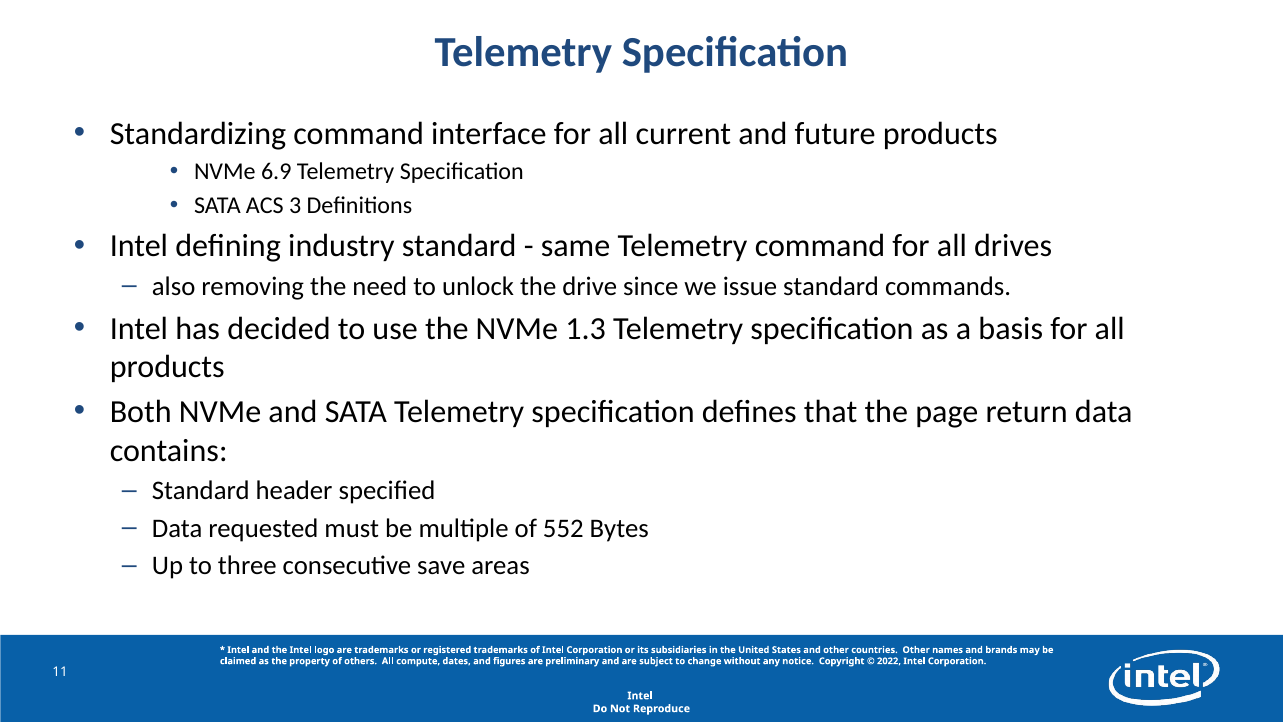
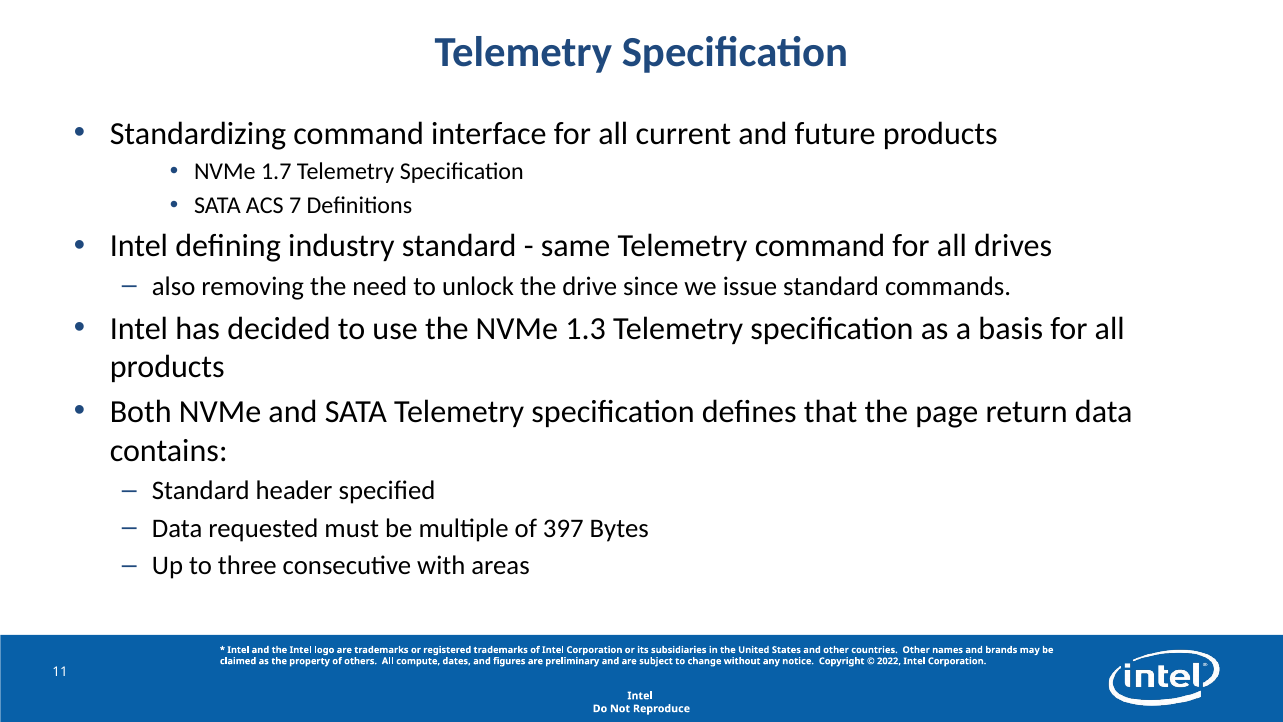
6.9: 6.9 -> 1.7
3: 3 -> 7
552: 552 -> 397
save: save -> with
